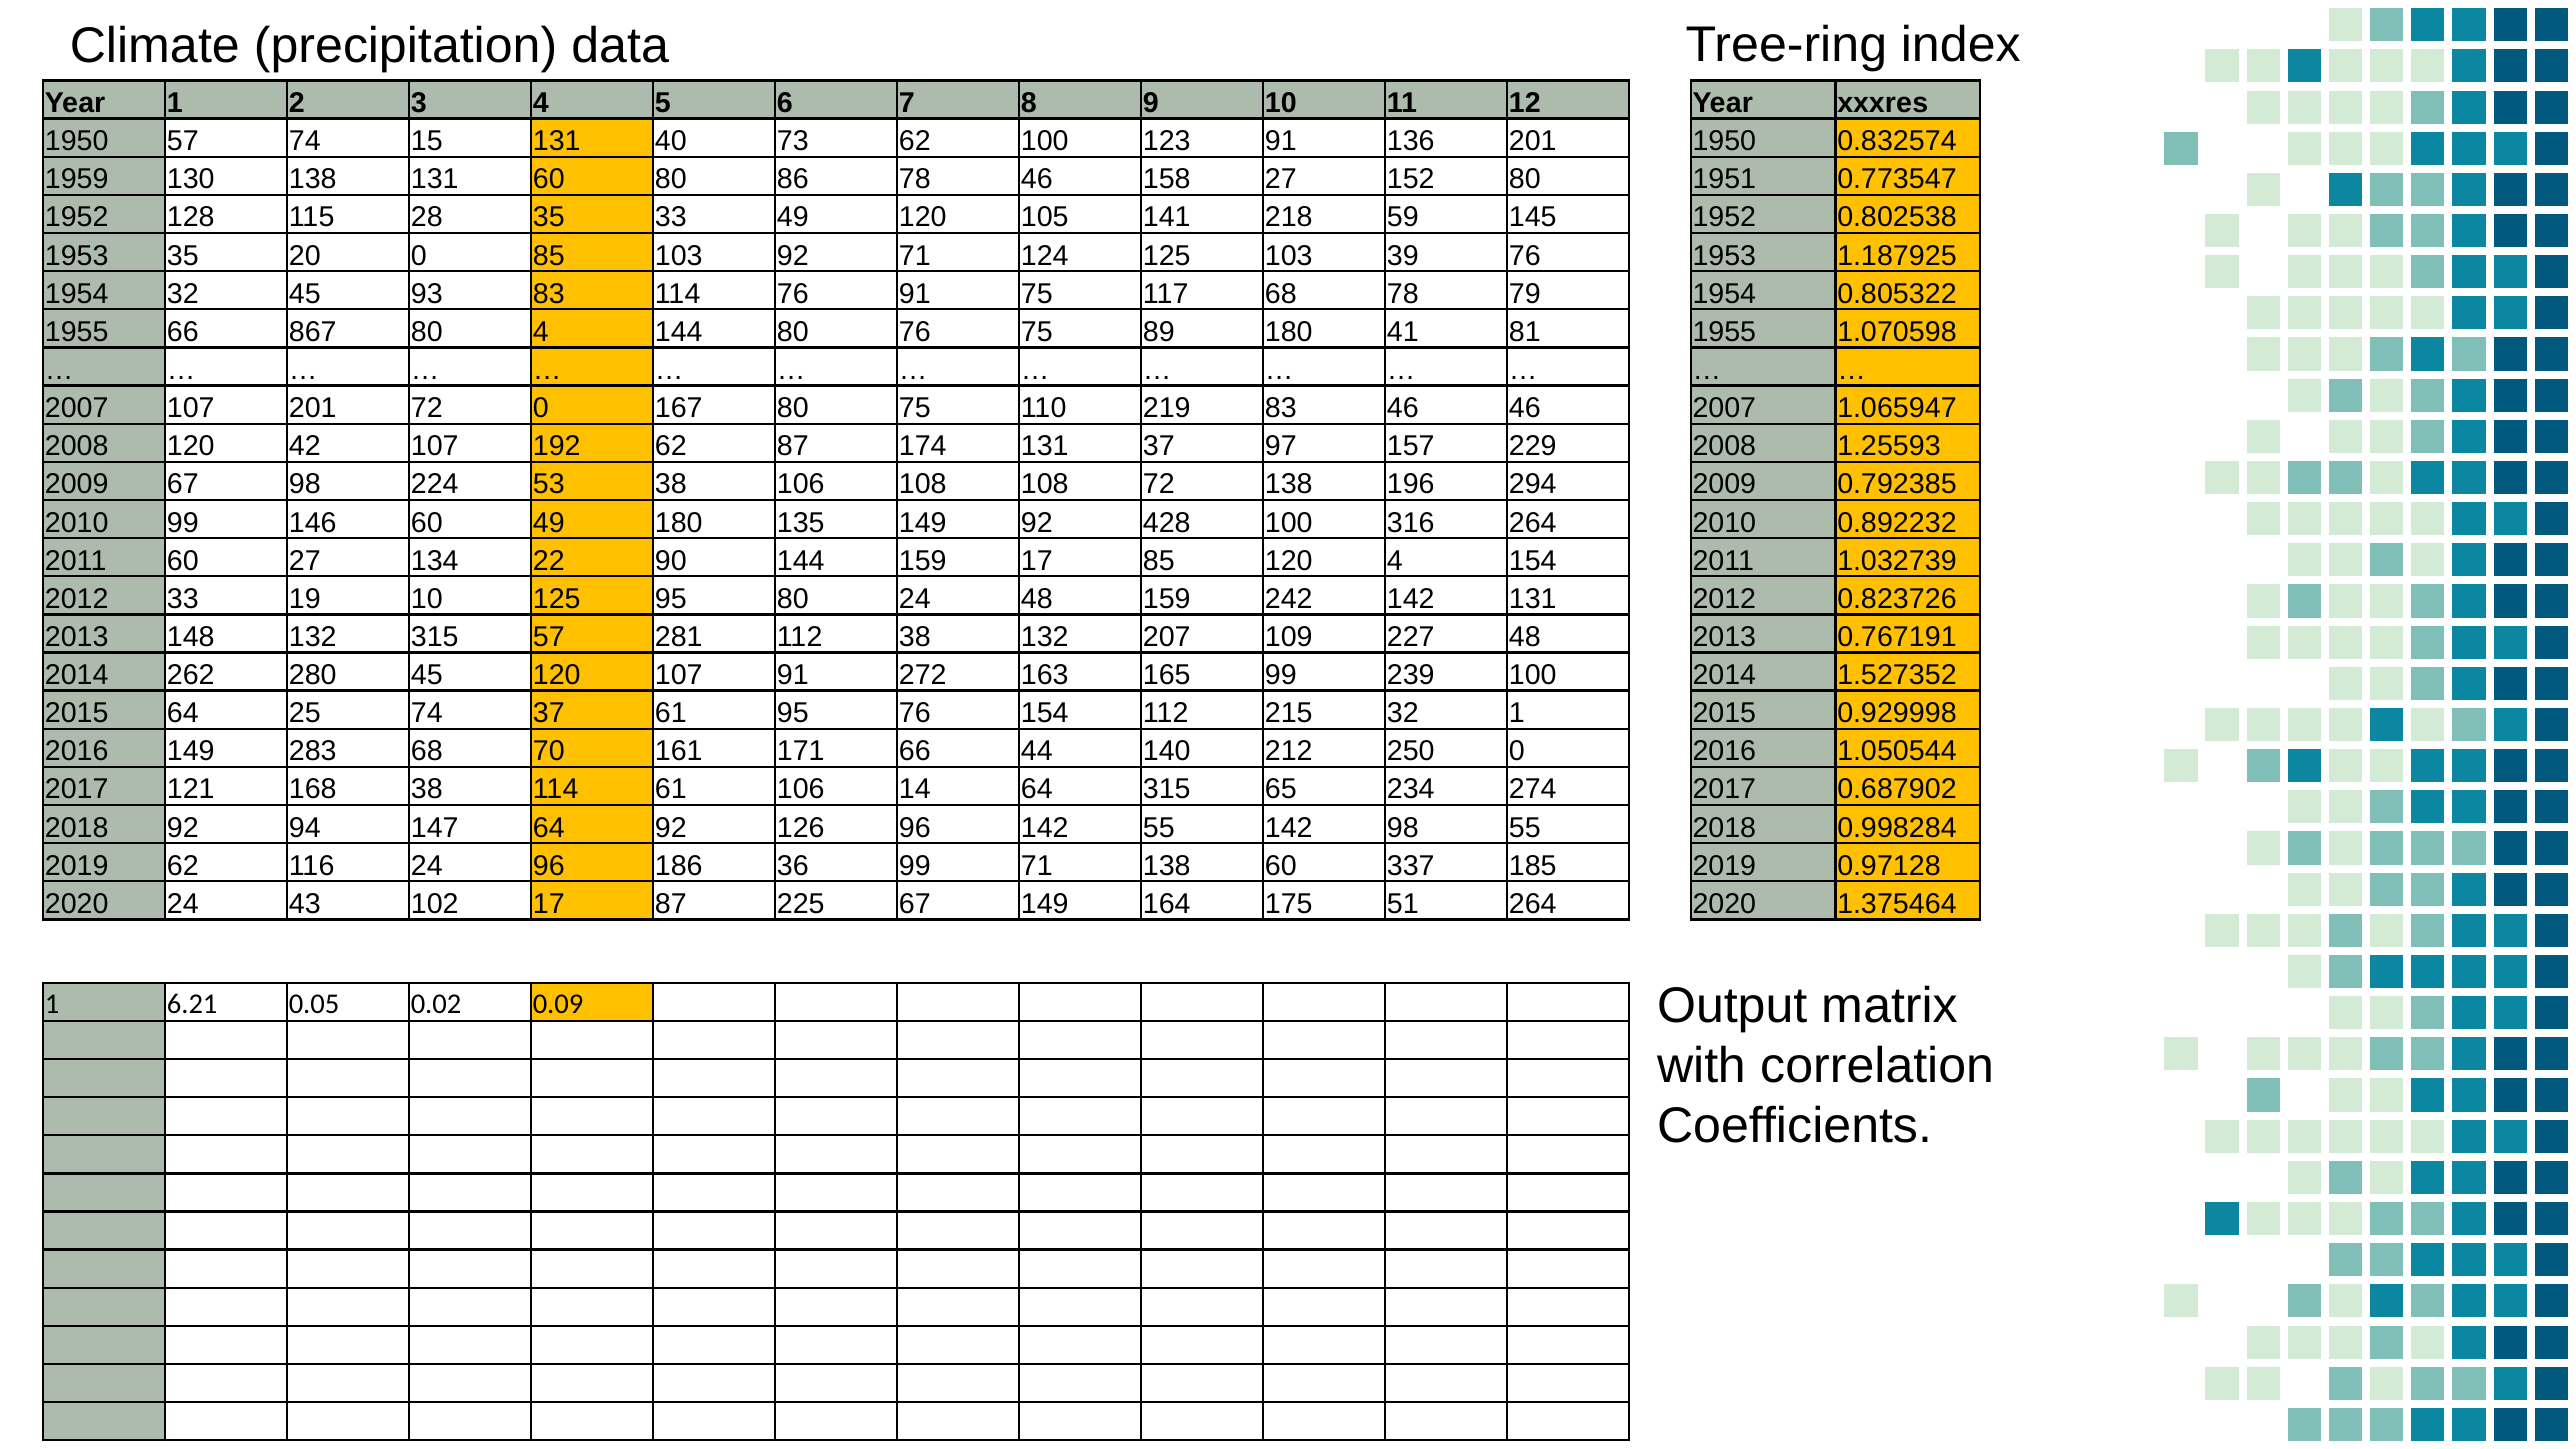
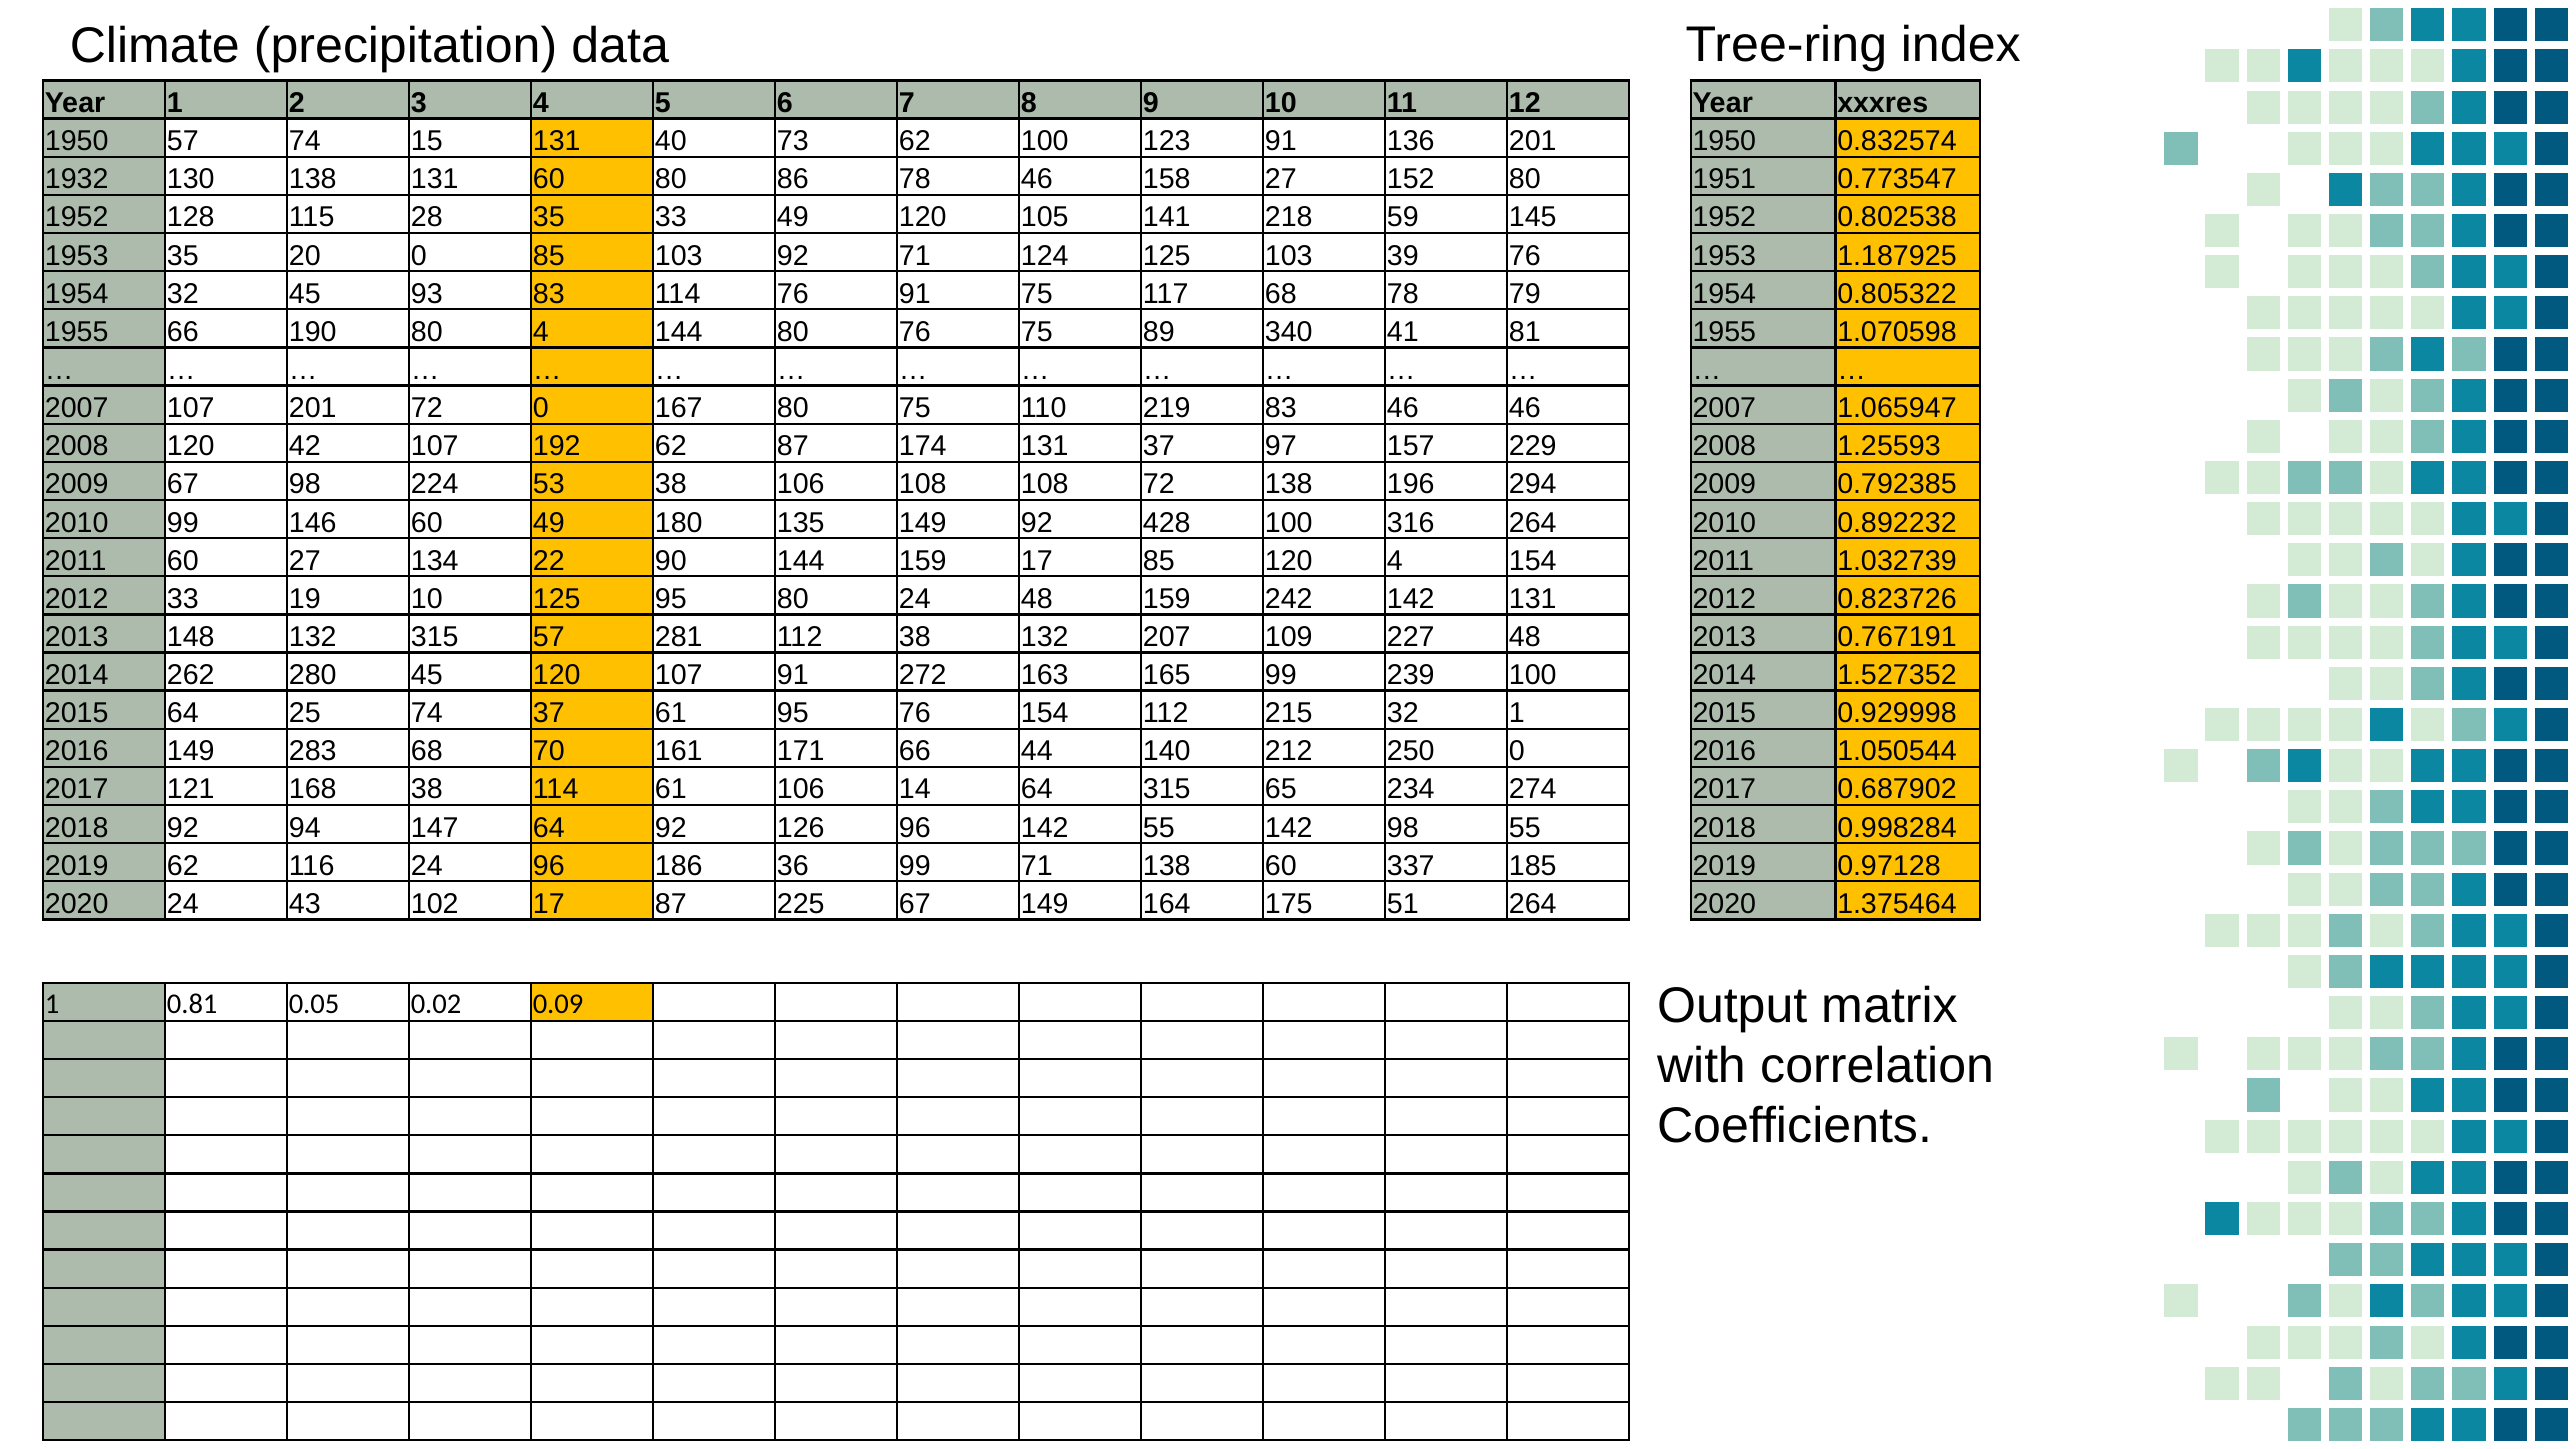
1959: 1959 -> 1932
867: 867 -> 190
89 180: 180 -> 340
6.21: 6.21 -> 0.81
